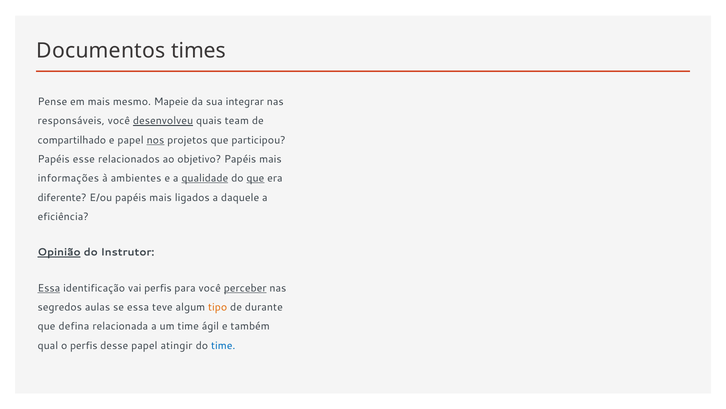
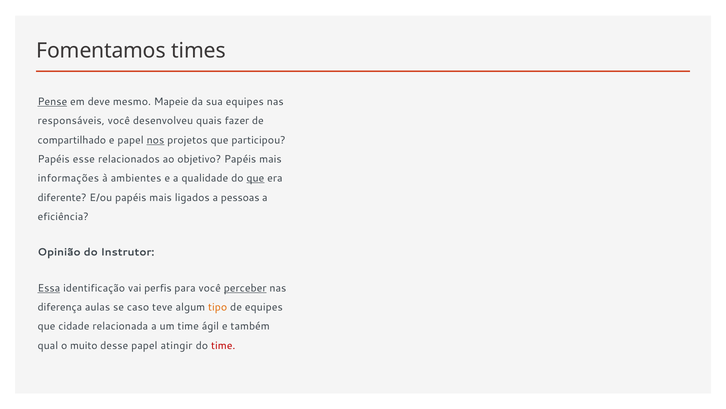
Documentos: Documentos -> Fomentamos
Pense underline: none -> present
em mais: mais -> deve
sua integrar: integrar -> equipes
desenvolveu underline: present -> none
team: team -> fazer
qualidade underline: present -> none
daquele: daquele -> pessoas
Opinião underline: present -> none
segredos: segredos -> diferença
se essa: essa -> caso
de durante: durante -> equipes
defina: defina -> cidade
o perfis: perfis -> muito
time at (223, 345) colour: blue -> red
